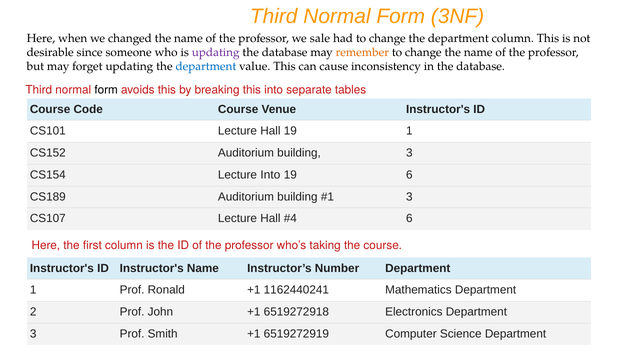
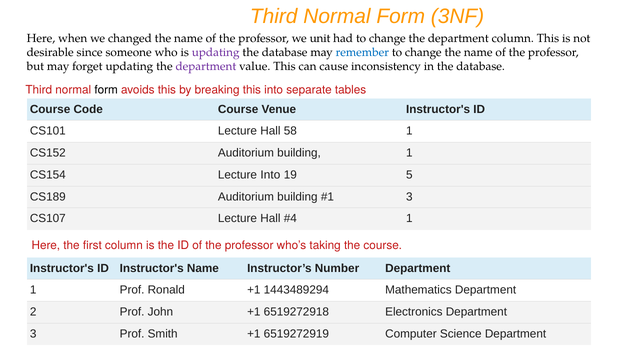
sale: sale -> unit
remember colour: orange -> blue
department at (206, 66) colour: blue -> purple
Hall 19: 19 -> 58
building 3: 3 -> 1
19 6: 6 -> 5
6 at (409, 219): 6 -> 1
1162440241: 1162440241 -> 1443489294
